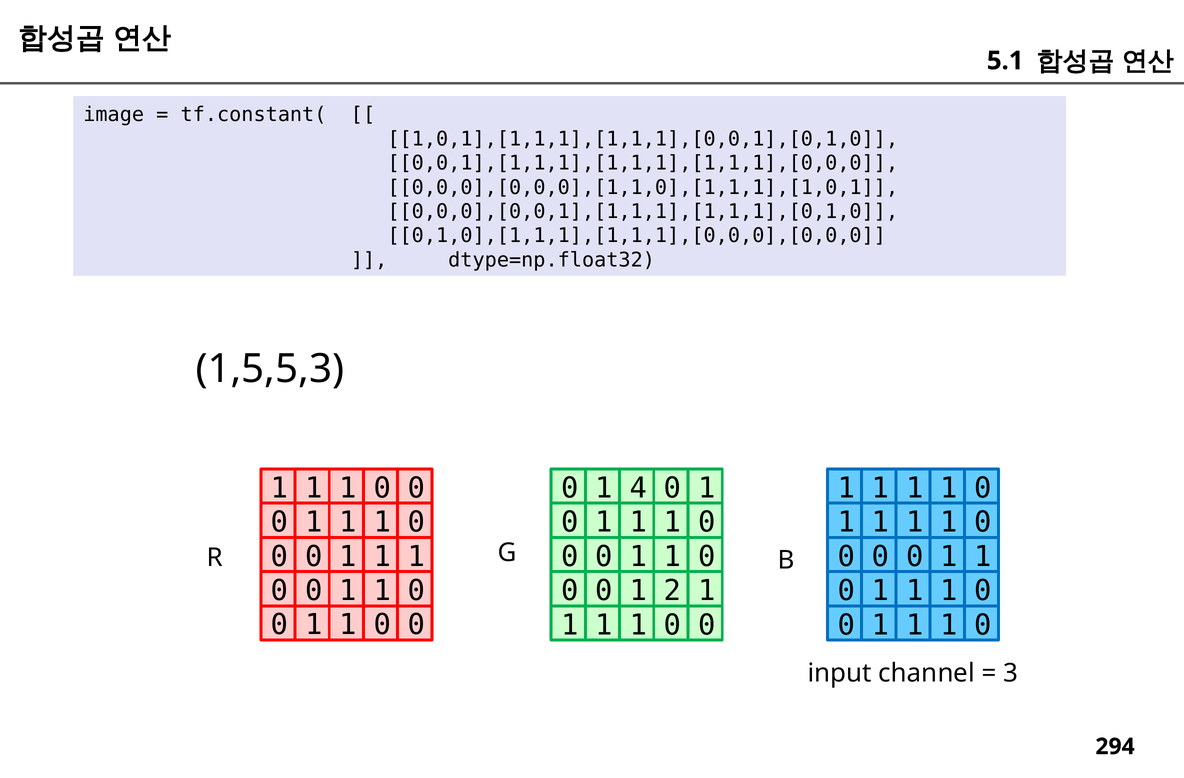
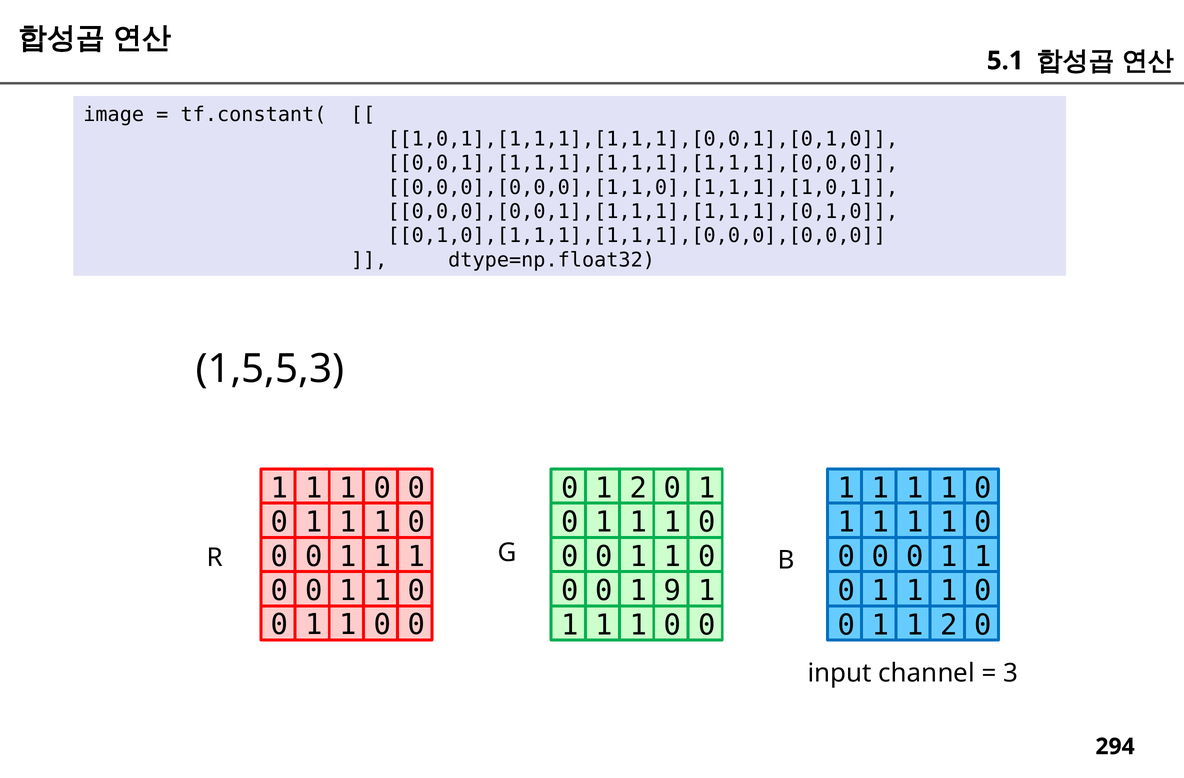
0 1 4: 4 -> 2
2: 2 -> 9
1 at (949, 625): 1 -> 2
